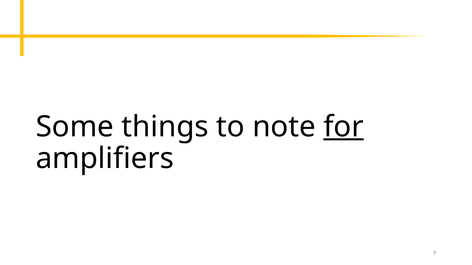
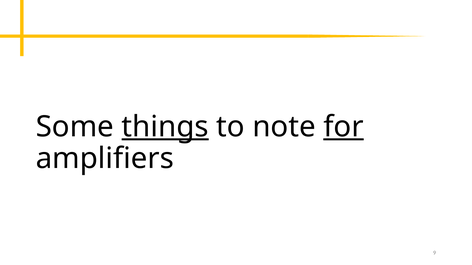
things underline: none -> present
